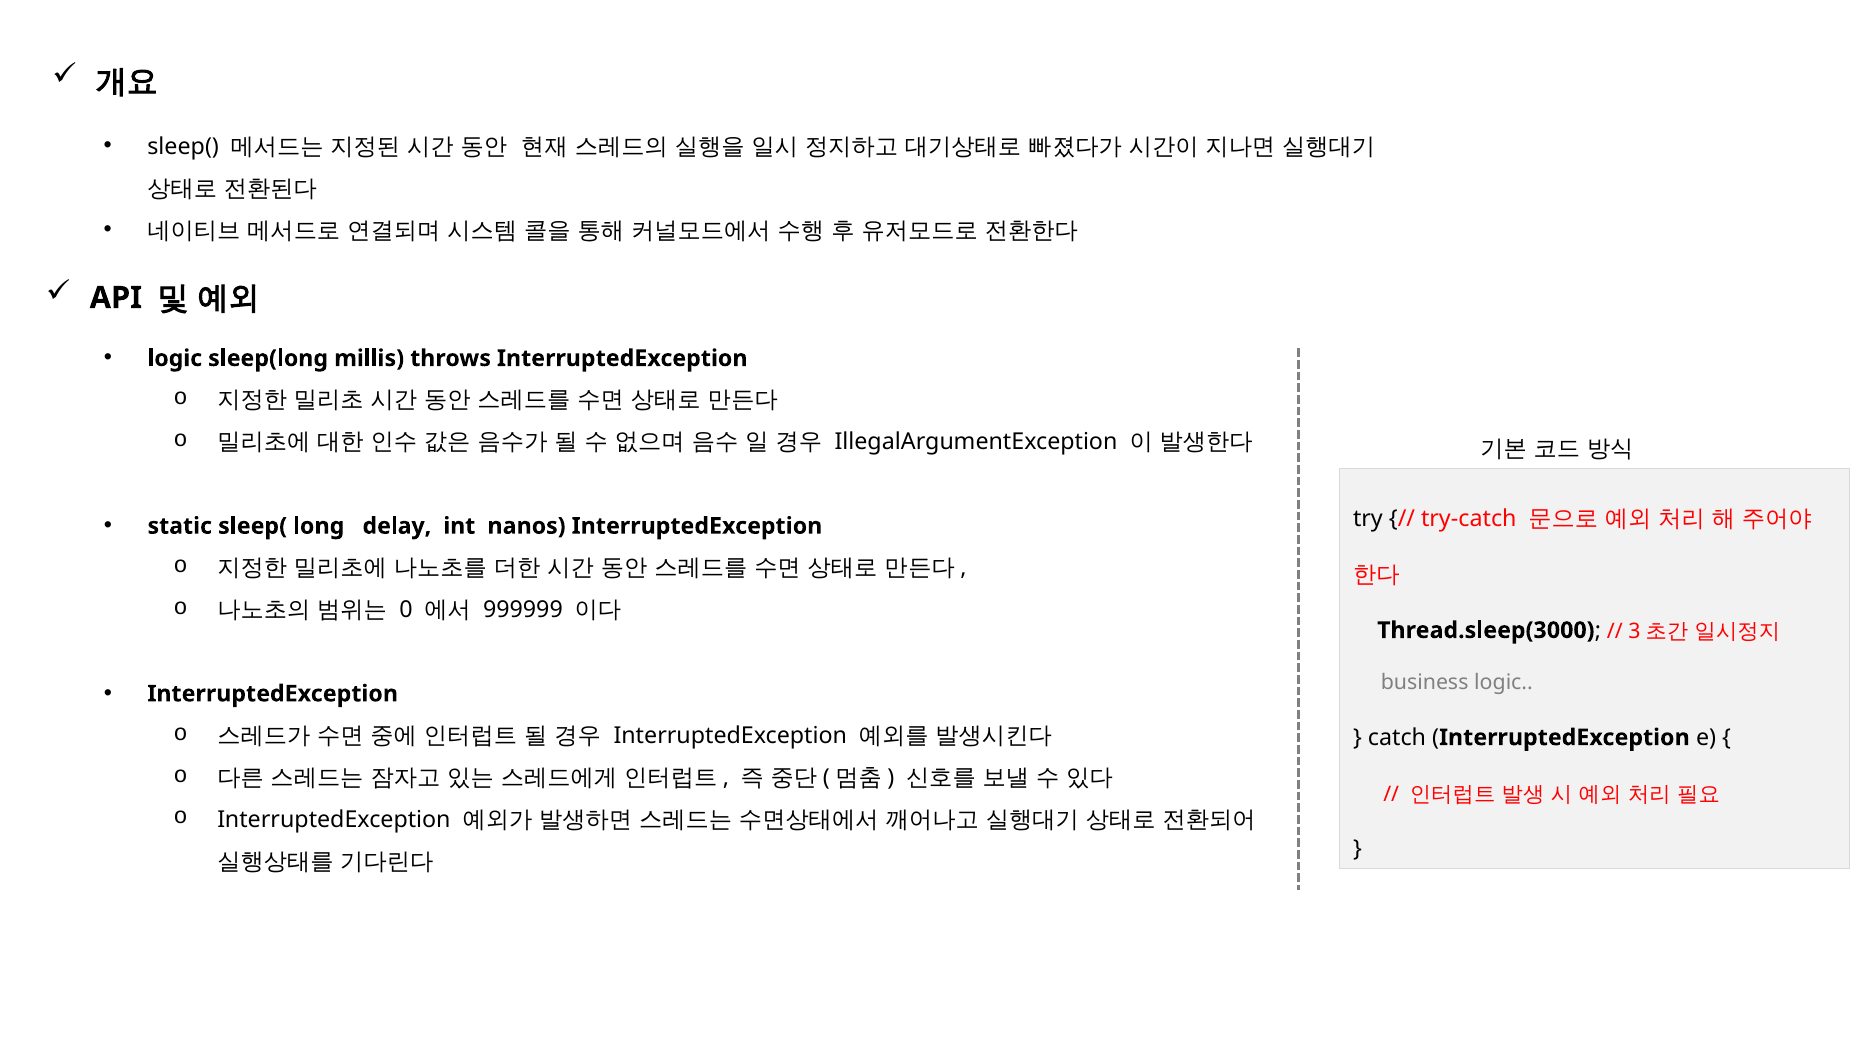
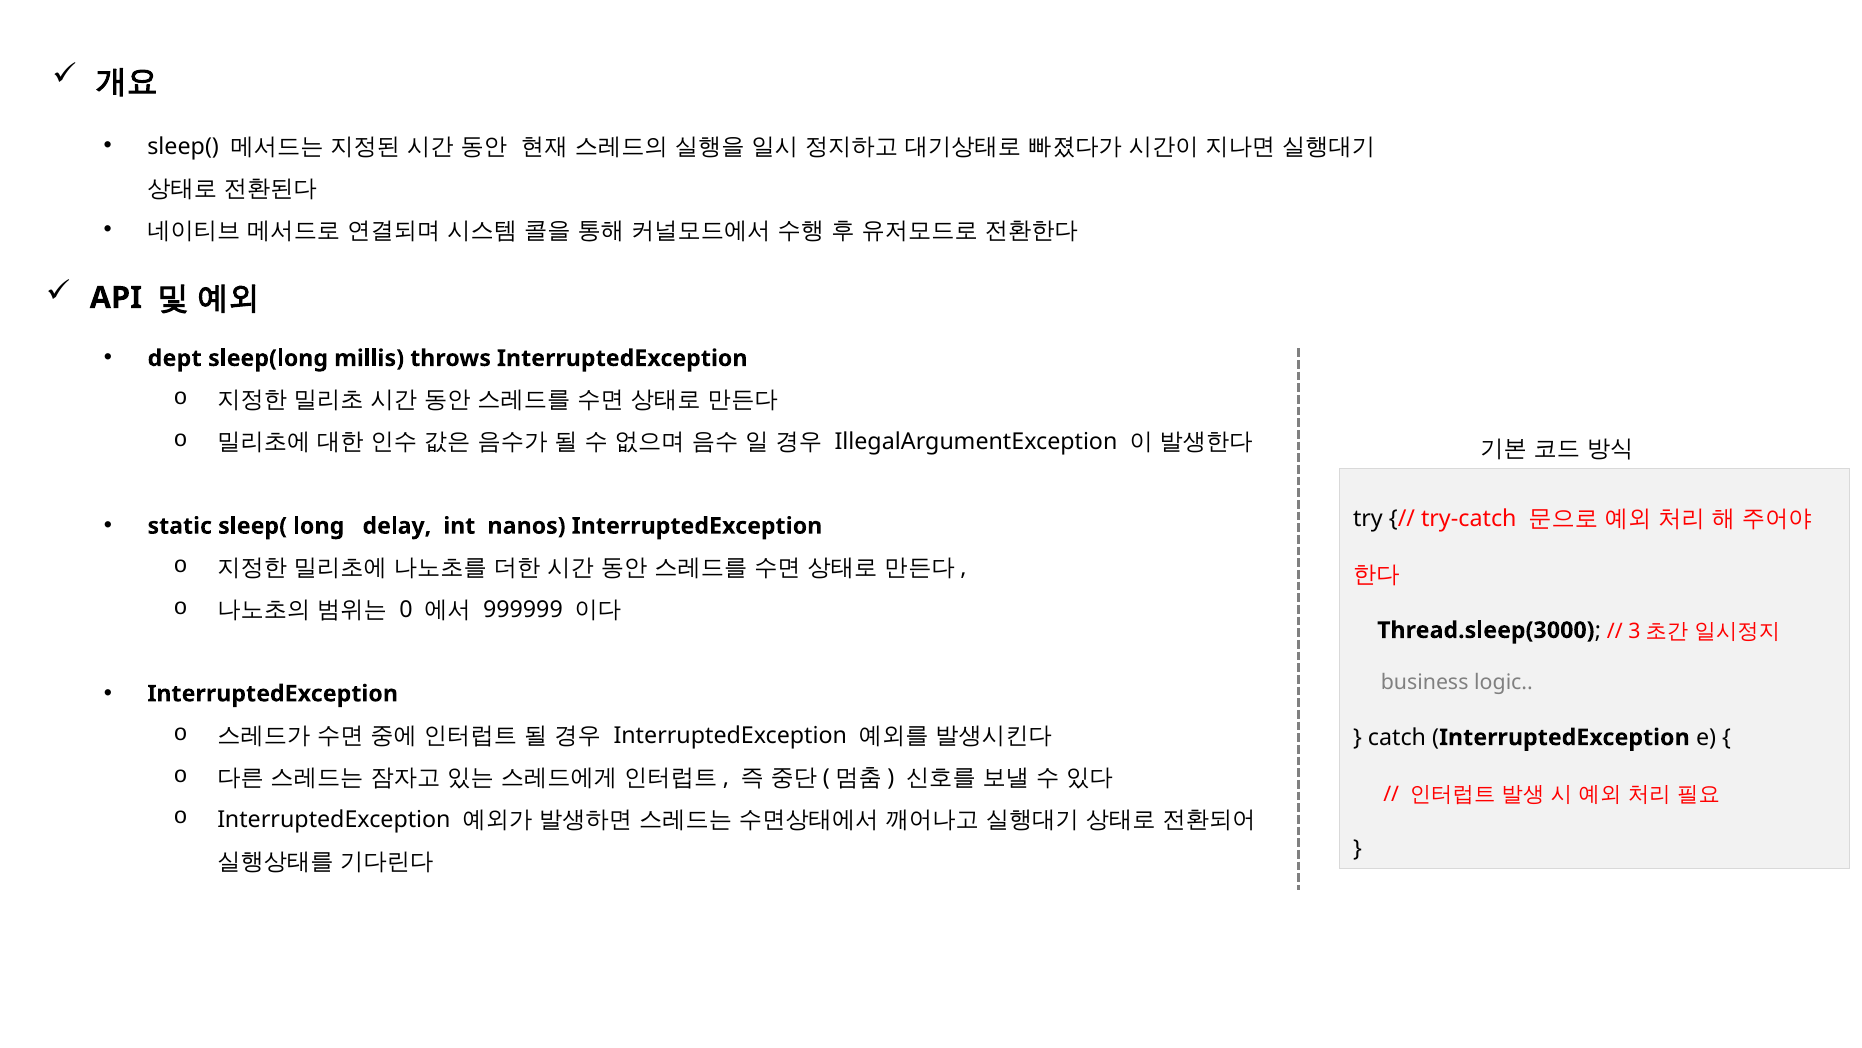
logic at (175, 358): logic -> dept
